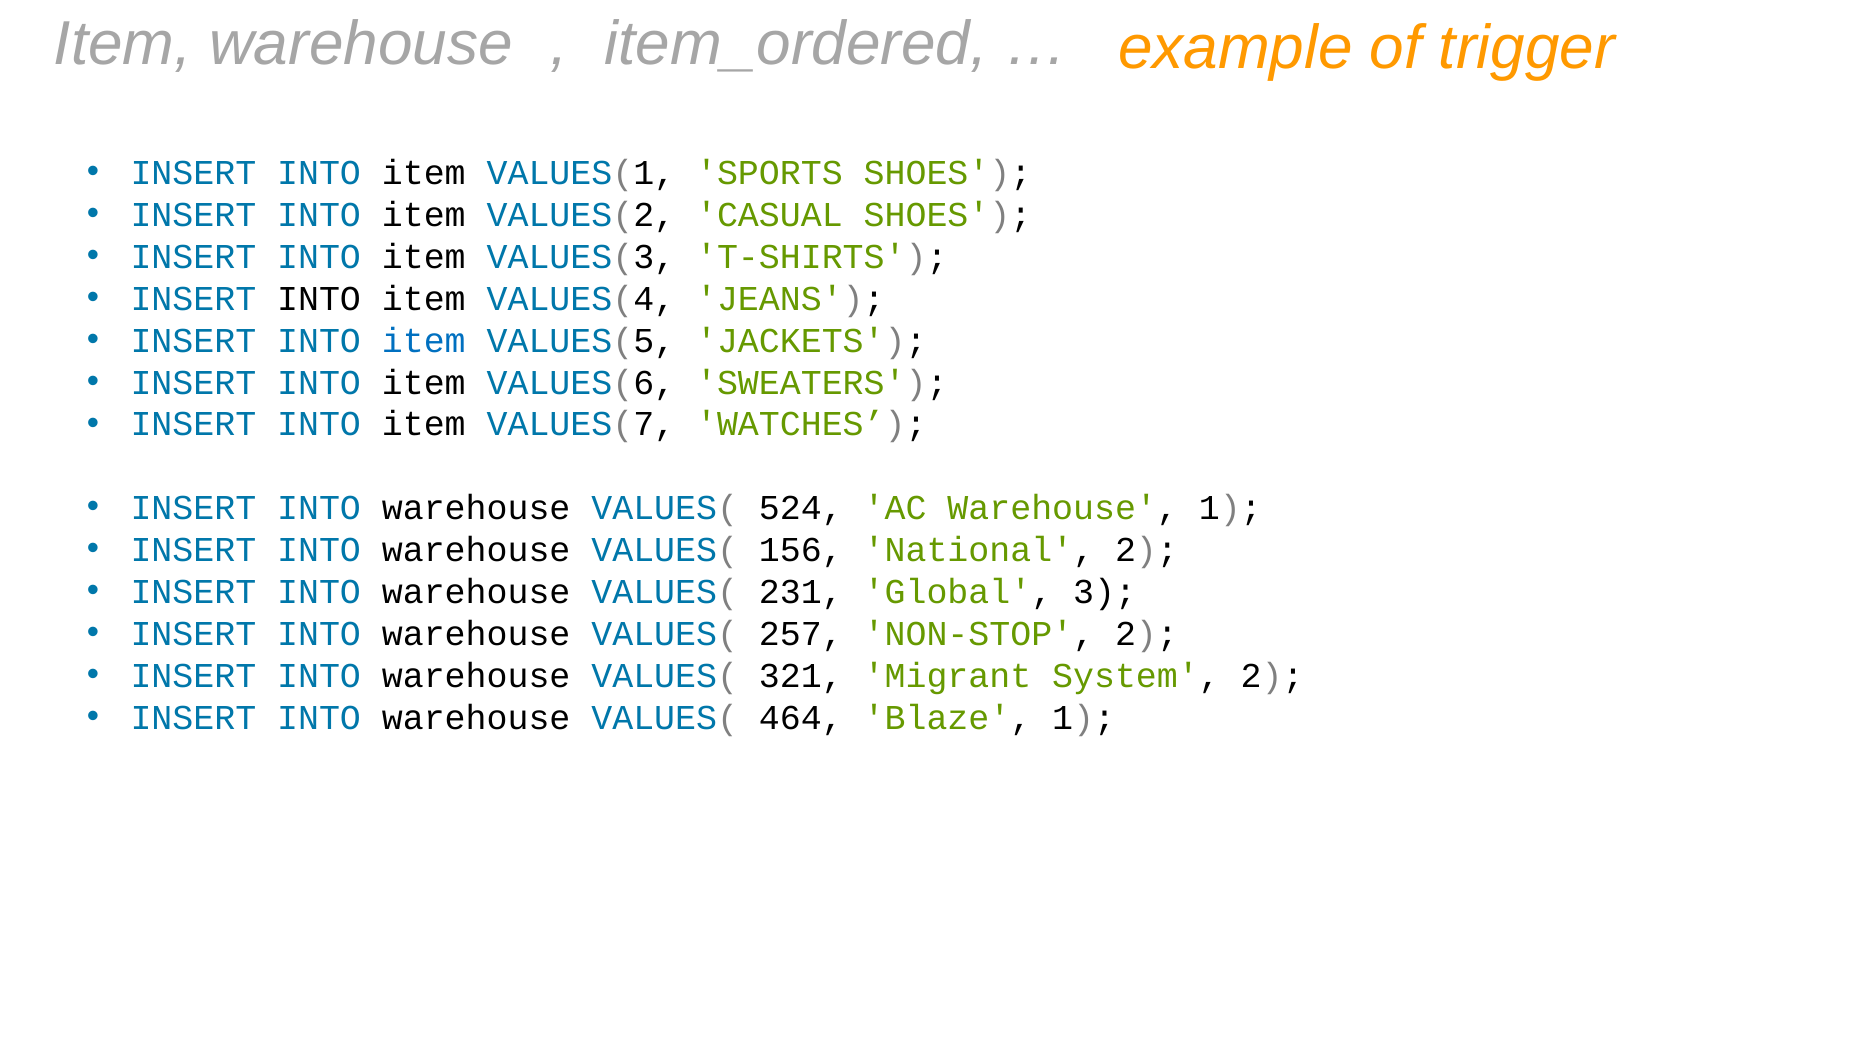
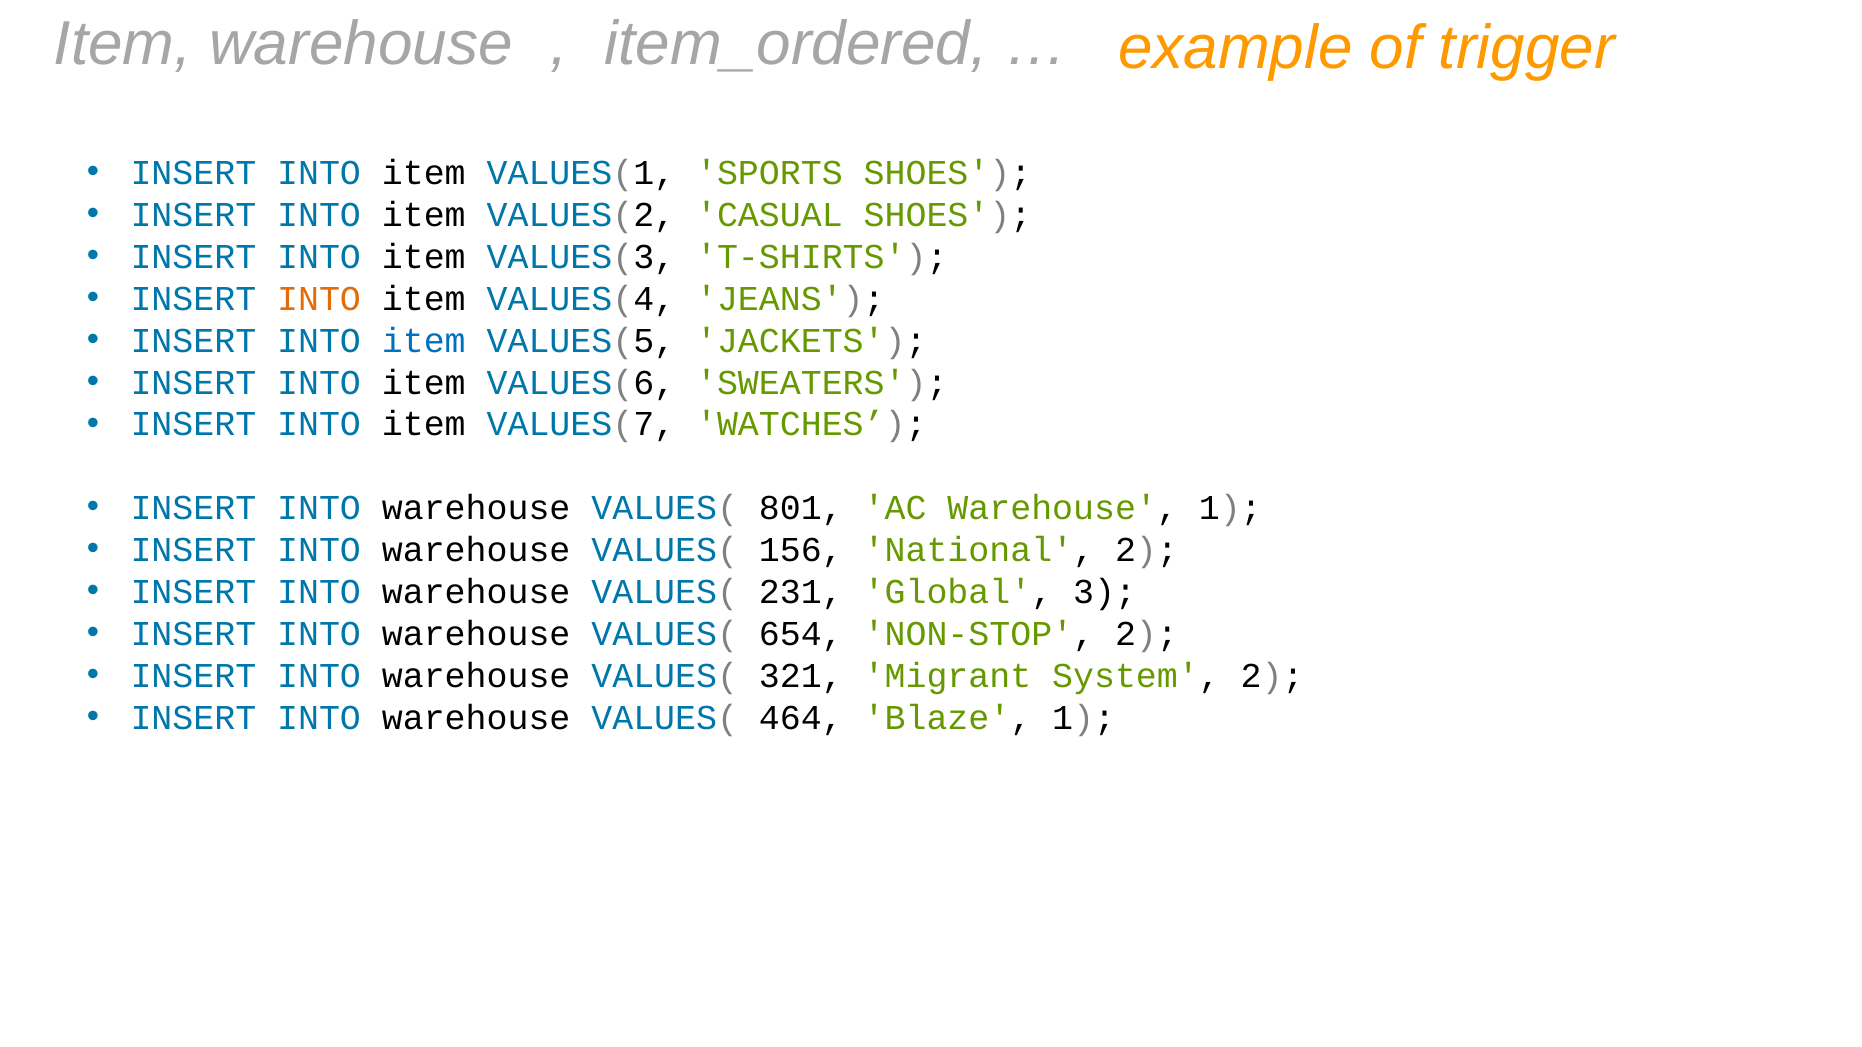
INTO at (319, 299) colour: black -> orange
524: 524 -> 801
257: 257 -> 654
